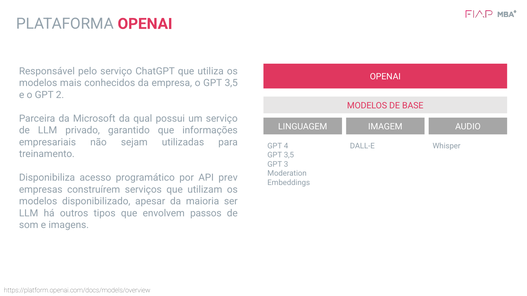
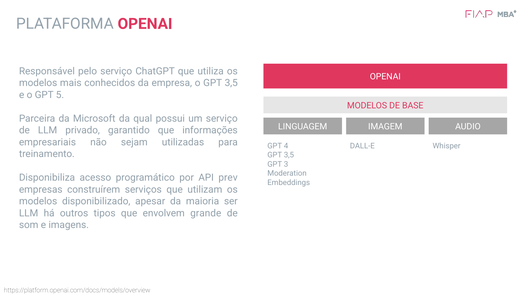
2: 2 -> 5
passos: passos -> grande
